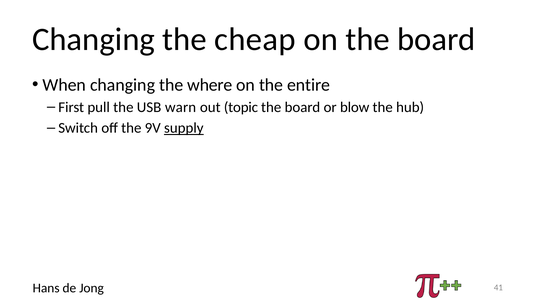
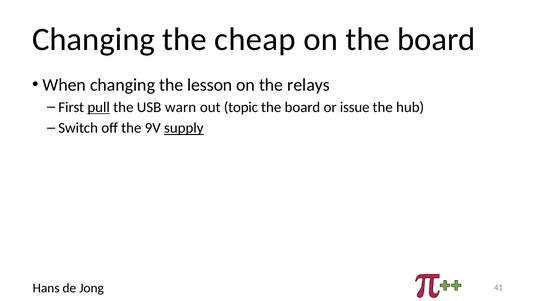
where: where -> lesson
entire: entire -> relays
pull underline: none -> present
blow: blow -> issue
